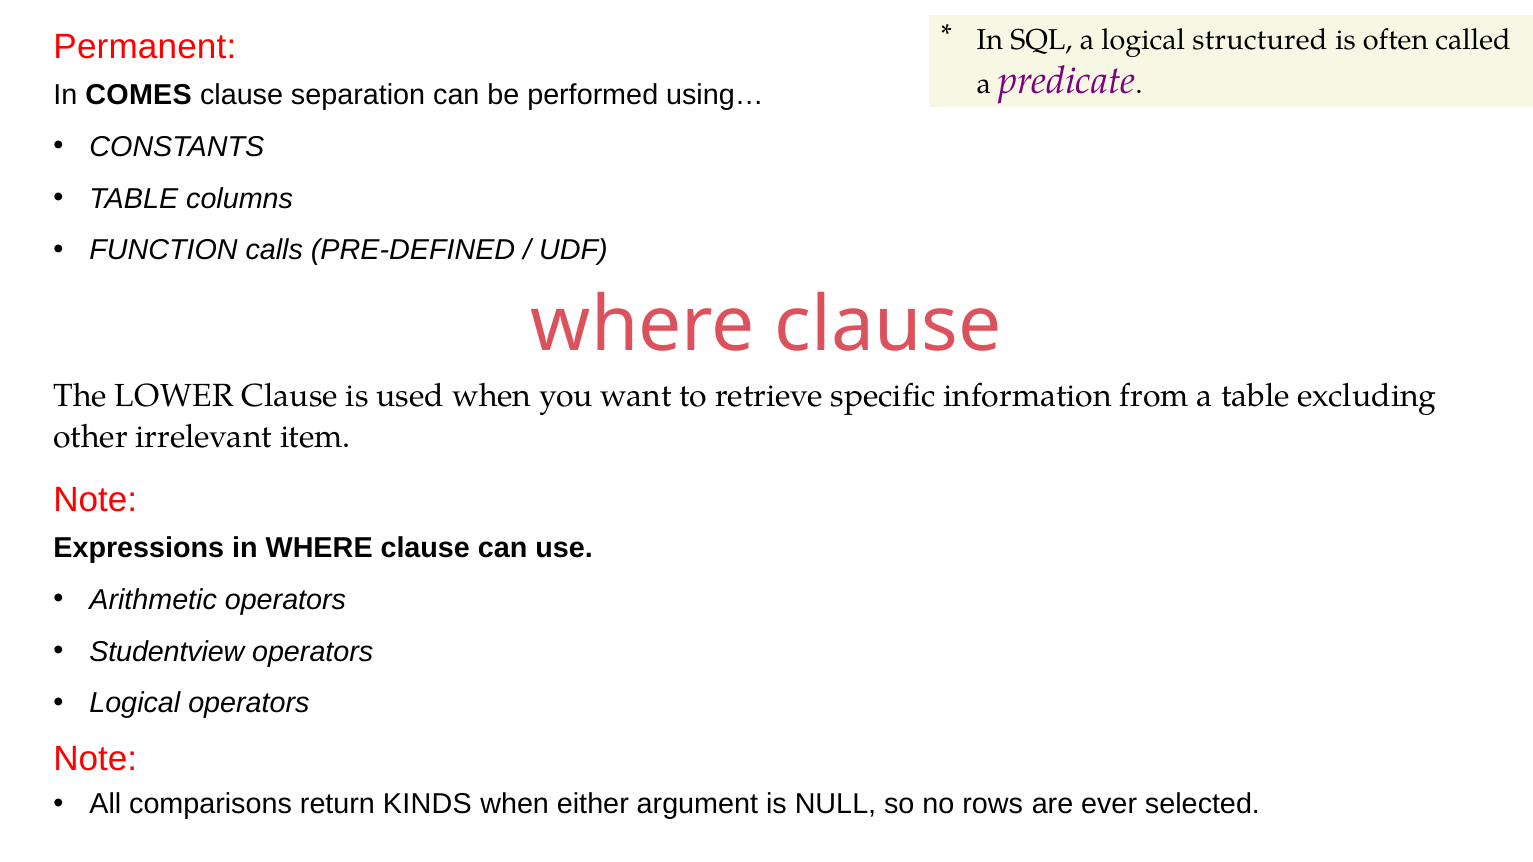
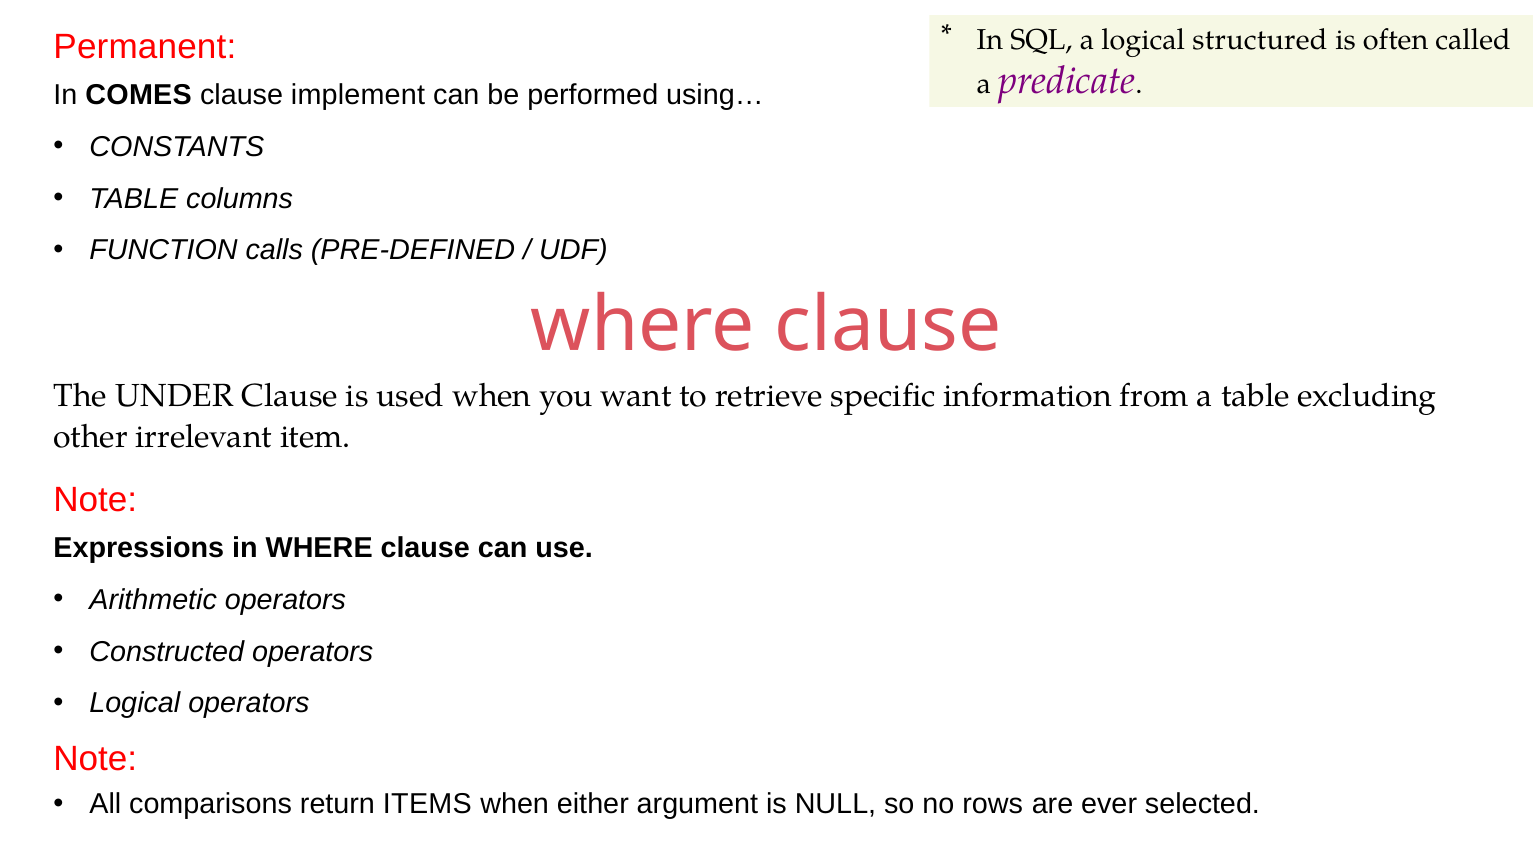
separation: separation -> implement
LOWER: LOWER -> UNDER
Studentview: Studentview -> Constructed
KINDS: KINDS -> ITEMS
